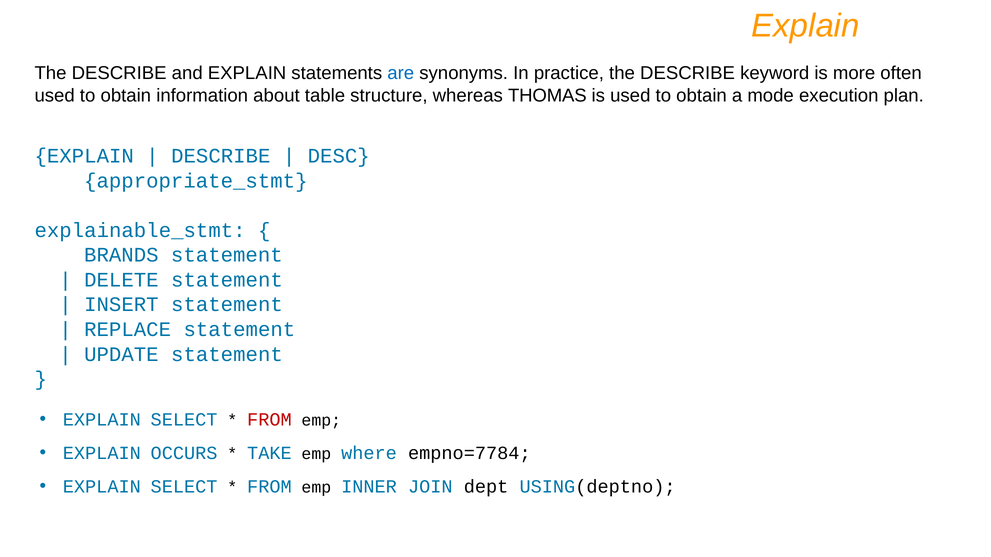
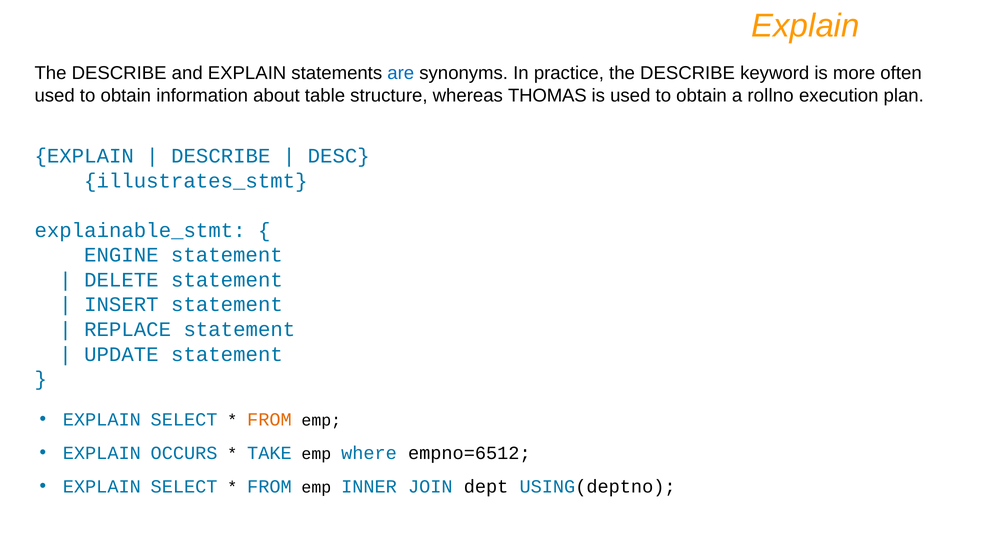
mode: mode -> rollno
appropriate_stmt: appropriate_stmt -> illustrates_stmt
BRANDS: BRANDS -> ENGINE
FROM at (269, 420) colour: red -> orange
empno=7784: empno=7784 -> empno=6512
